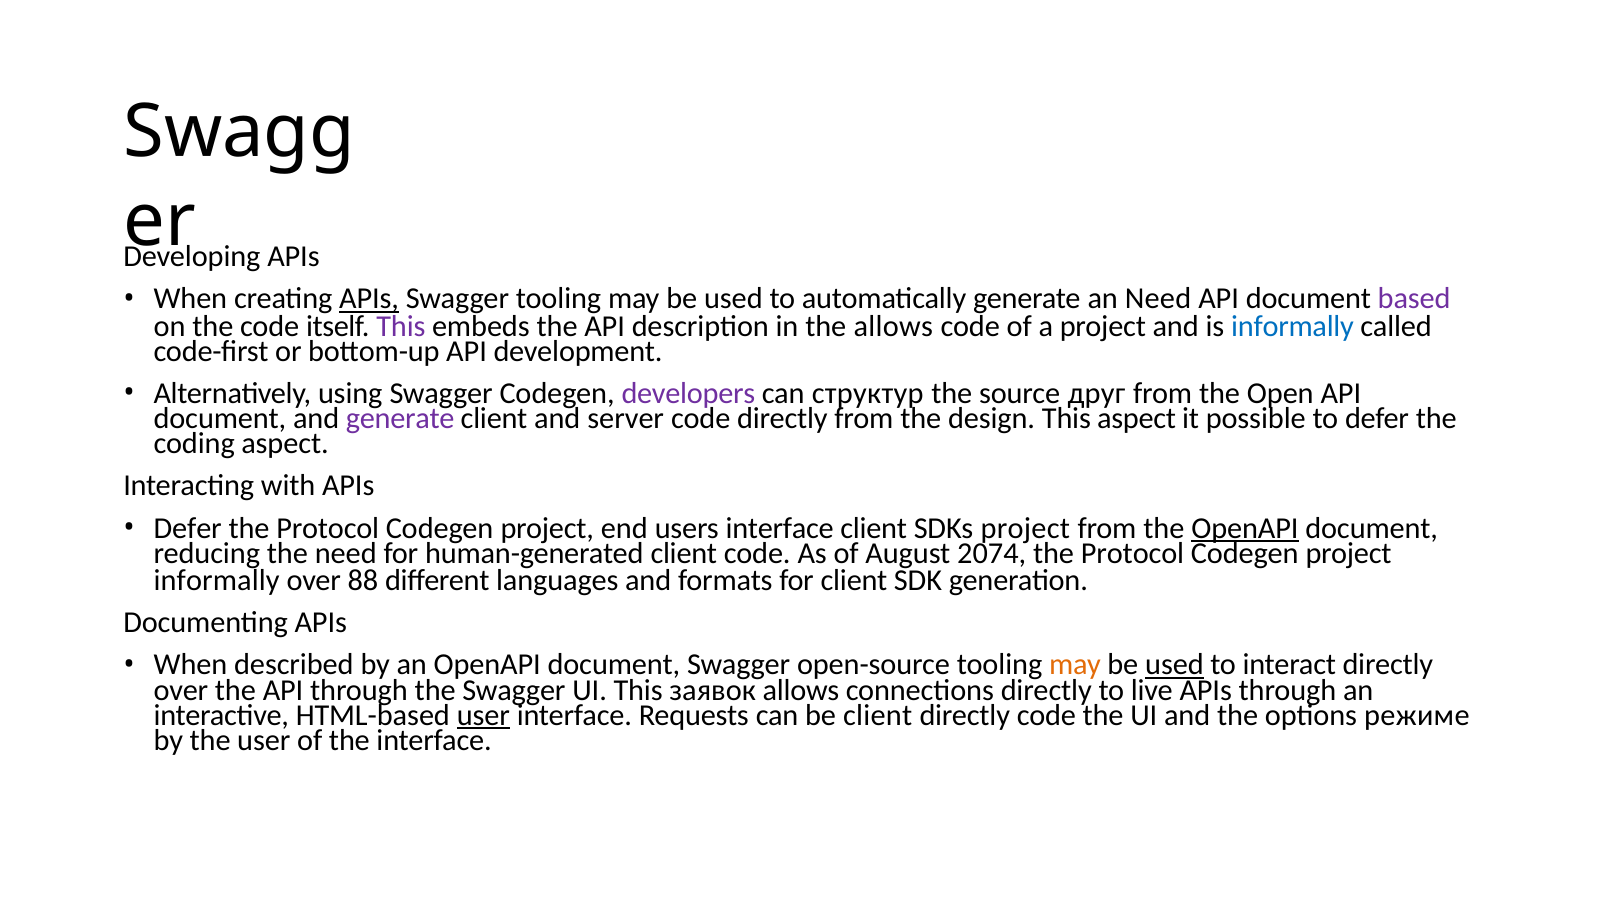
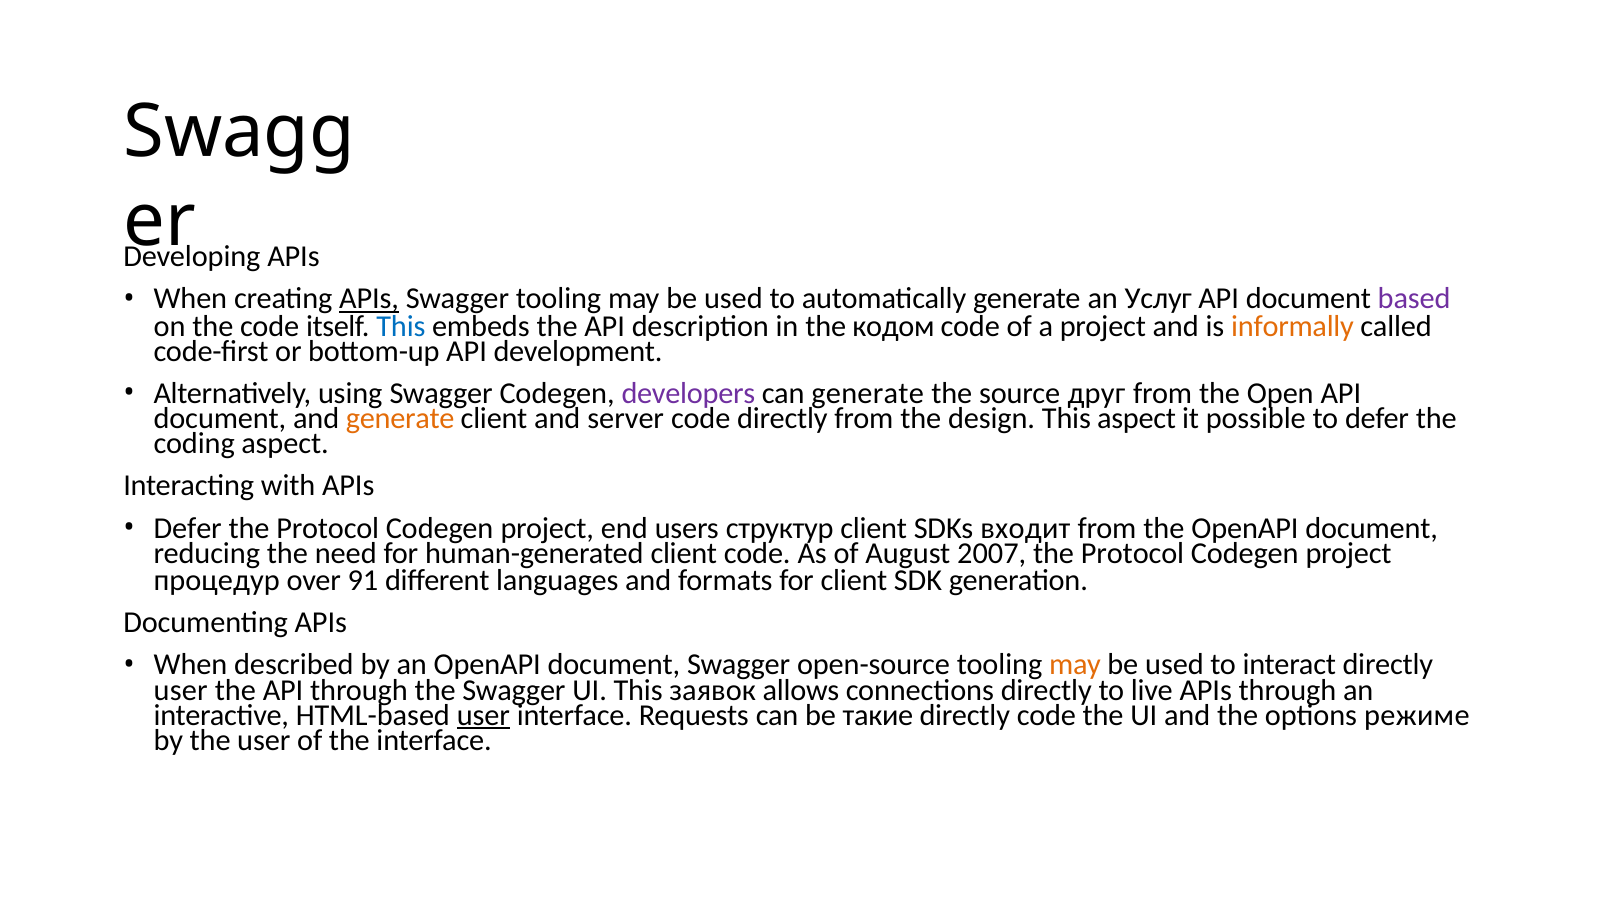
an Need: Need -> Услуг
This at (401, 326) colour: purple -> blue
the allows: allows -> кодом
informally at (1293, 326) colour: blue -> orange
can структур: структур -> generate
generate at (400, 419) colour: purple -> orange
users interface: interface -> структур
SDKs project: project -> входит
OpenAPI at (1245, 528) underline: present -> none
2074: 2074 -> 2007
informally at (217, 581): informally -> процедур
88: 88 -> 91
used at (1174, 665) underline: present -> none
over at (181, 690): over -> user
be client: client -> такие
